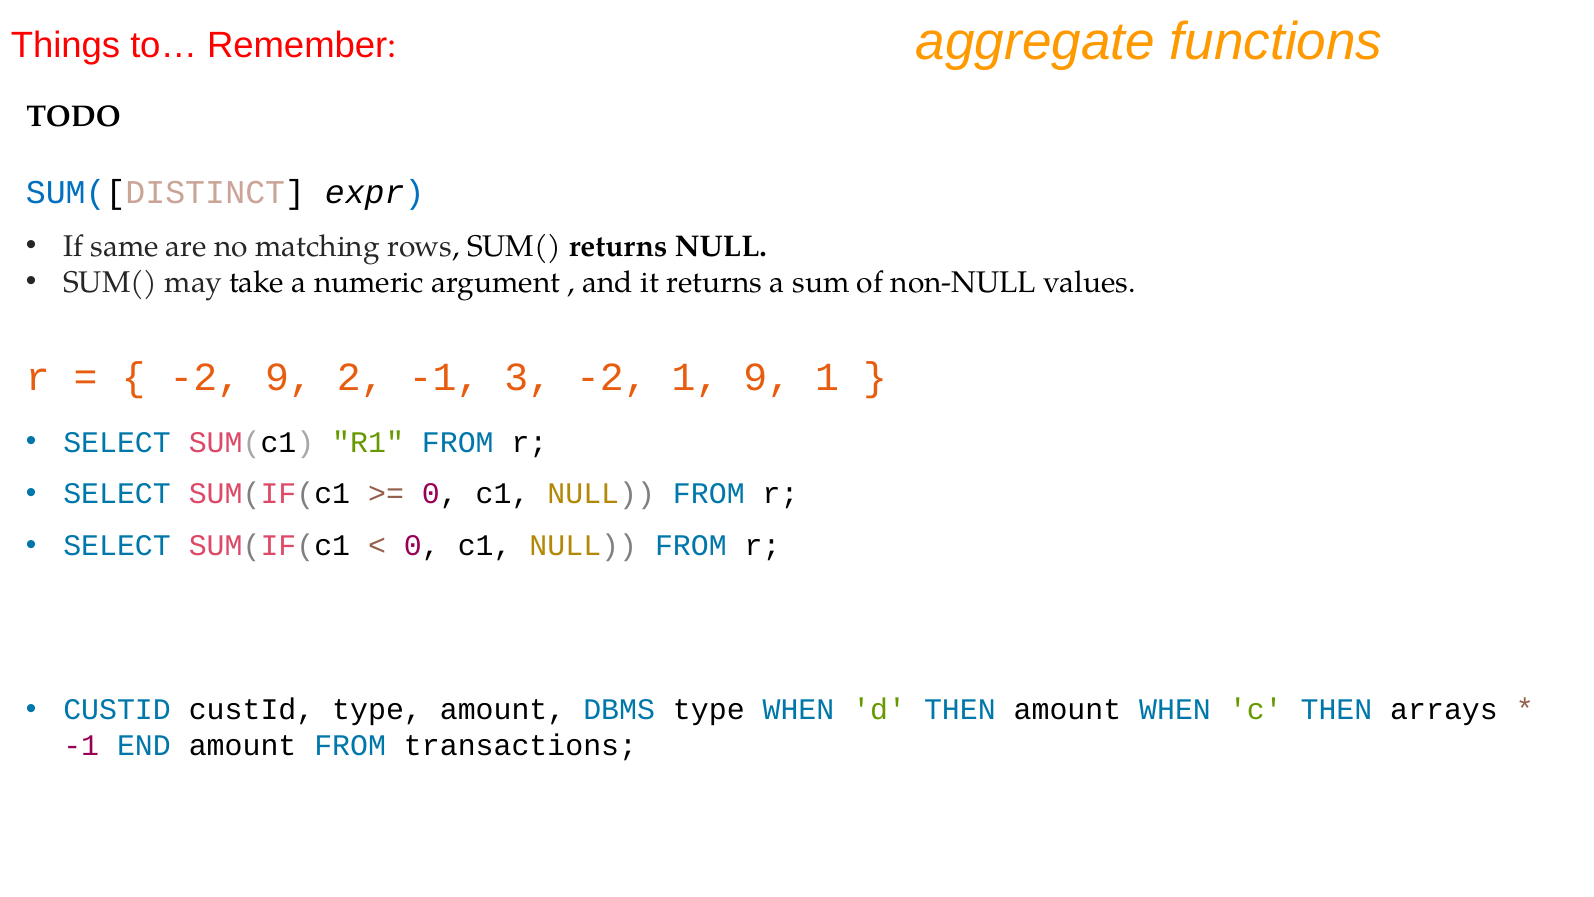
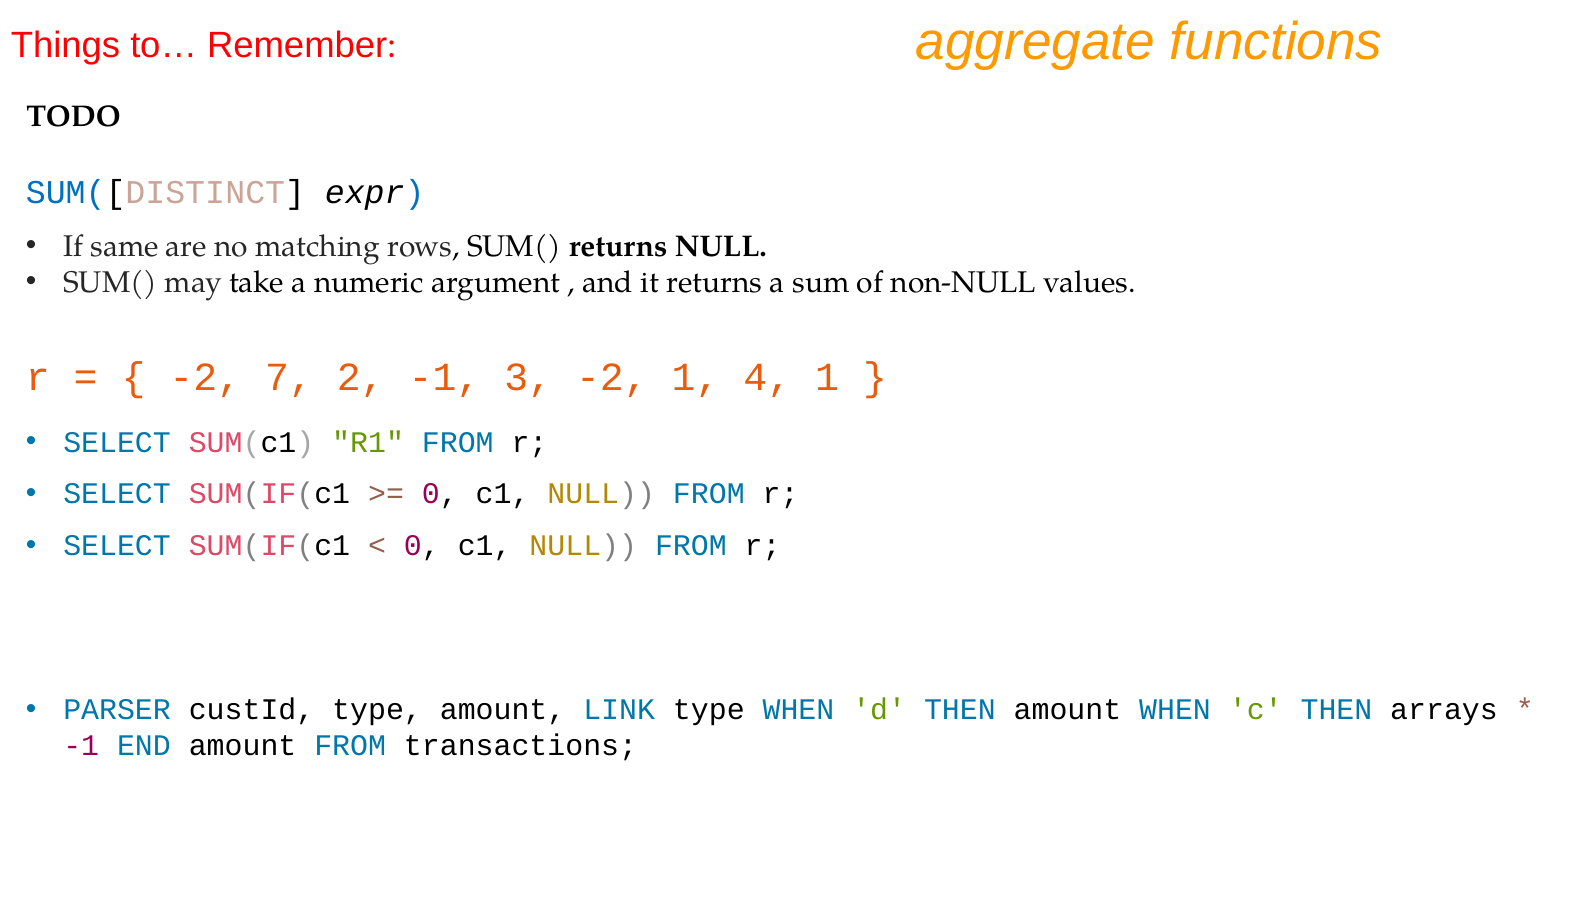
-2 9: 9 -> 7
1 9: 9 -> 4
CUSTID at (117, 710): CUSTID -> PARSER
DBMS: DBMS -> LINK
